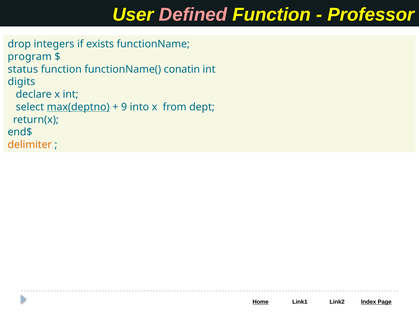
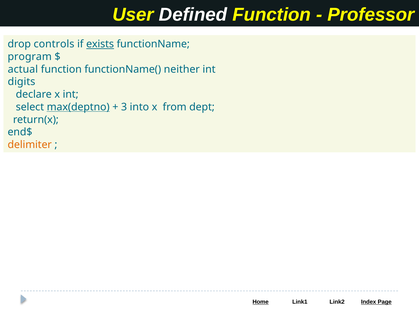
Defined colour: pink -> white
integers: integers -> controls
exists underline: none -> present
status: status -> actual
conatin: conatin -> neither
9: 9 -> 3
